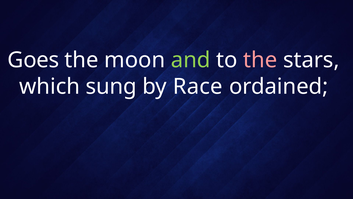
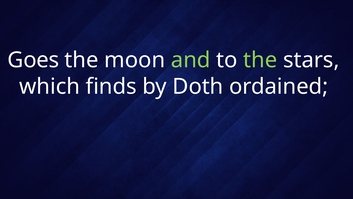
the at (260, 60) colour: pink -> light green
sung: sung -> finds
Race: Race -> Doth
